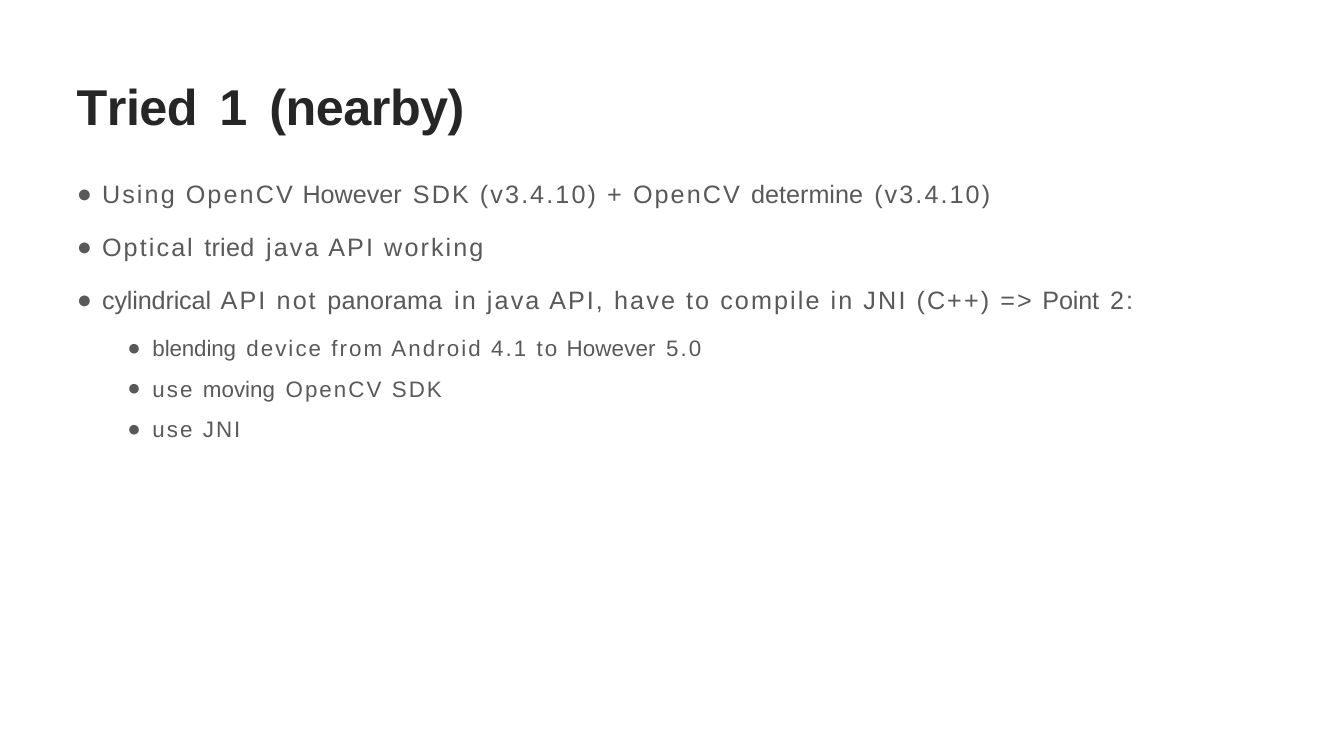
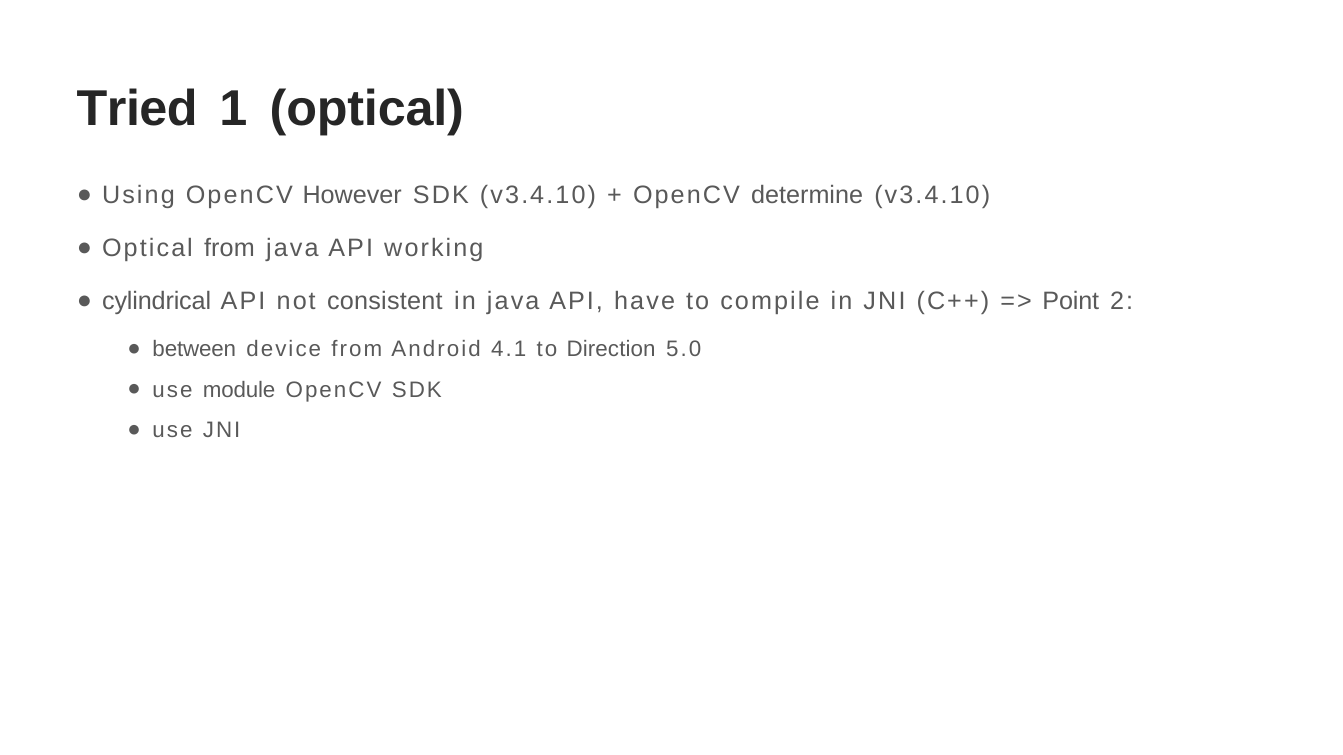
1 nearby: nearby -> optical
Optical tried: tried -> from
panorama: panorama -> consistent
blending: blending -> between
to However: However -> Direction
moving: moving -> module
